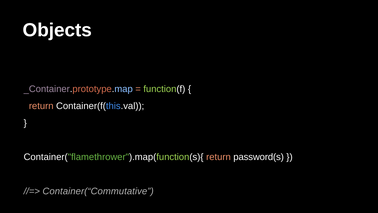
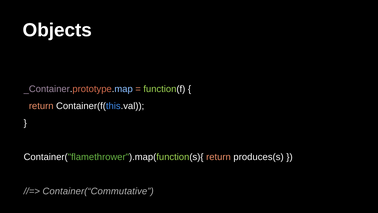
password(s: password(s -> produces(s
